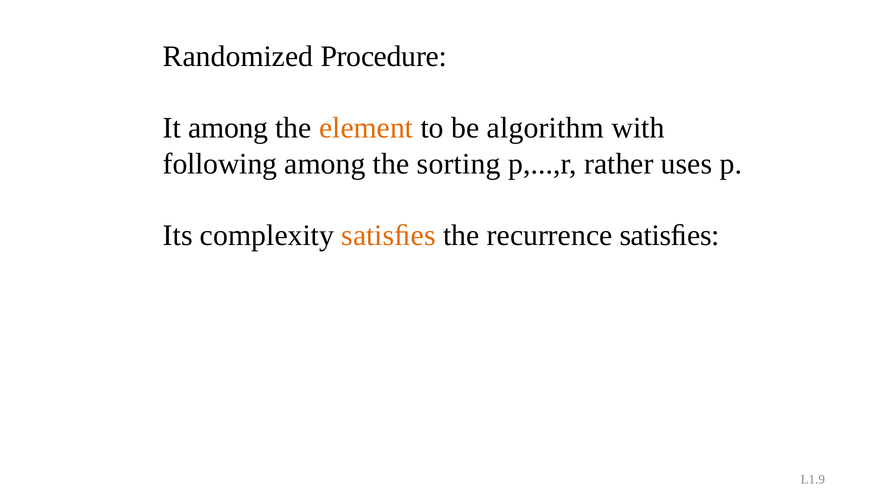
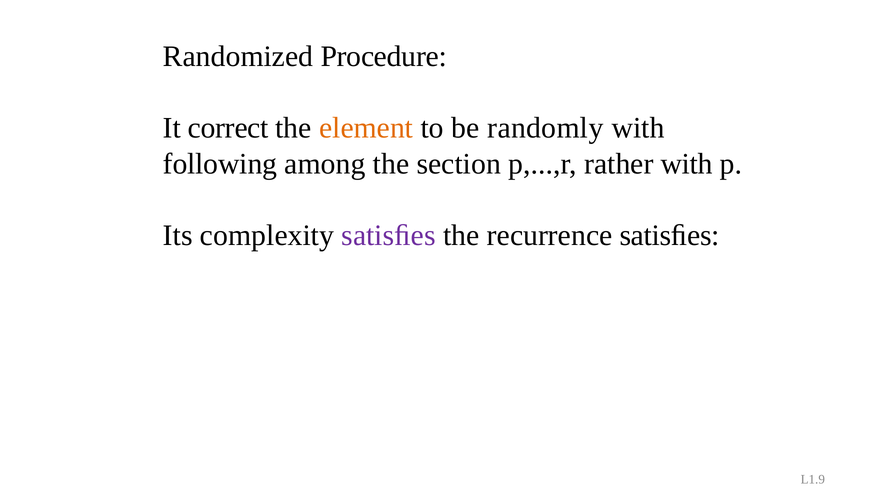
It among: among -> correct
algorithm: algorithm -> randomly
sorting: sorting -> section
rather uses: uses -> with
satisﬁes at (389, 235) colour: orange -> purple
